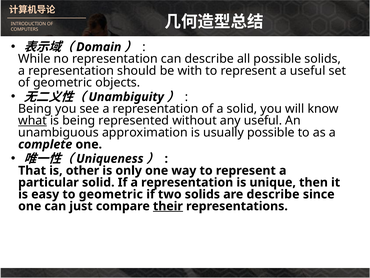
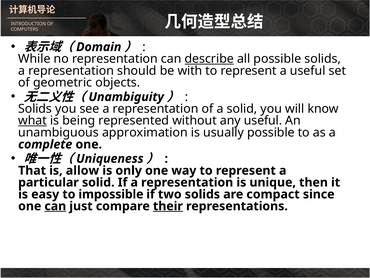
describe at (209, 59) underline: none -> present
Being at (35, 109): Being -> Solids
other: other -> allow
to geometric: geometric -> impossible
are describe: describe -> compact
can at (55, 206) underline: none -> present
